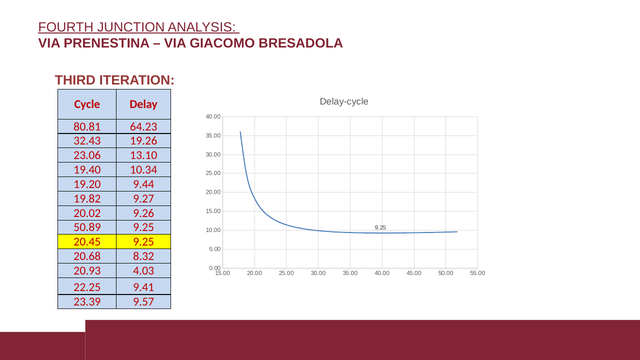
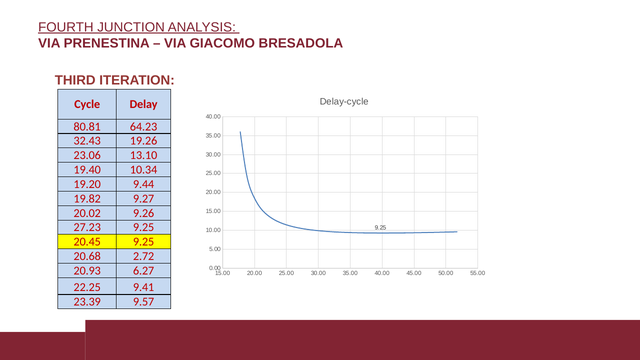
50.89: 50.89 -> 27.23
8.32: 8.32 -> 2.72
4.03: 4.03 -> 6.27
